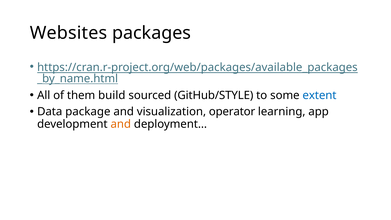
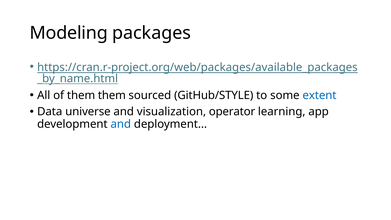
Websites: Websites -> Modeling
them build: build -> them
package: package -> universe
and at (121, 124) colour: orange -> blue
